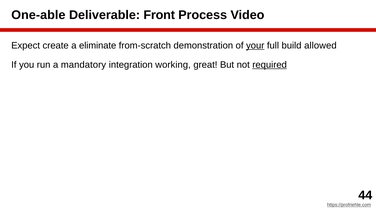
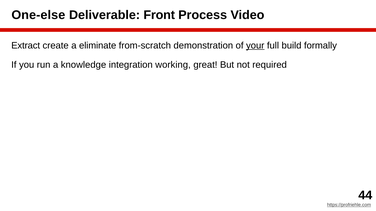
One-able: One-able -> One-else
Expect: Expect -> Extract
allowed: allowed -> formally
mandatory: mandatory -> knowledge
required underline: present -> none
